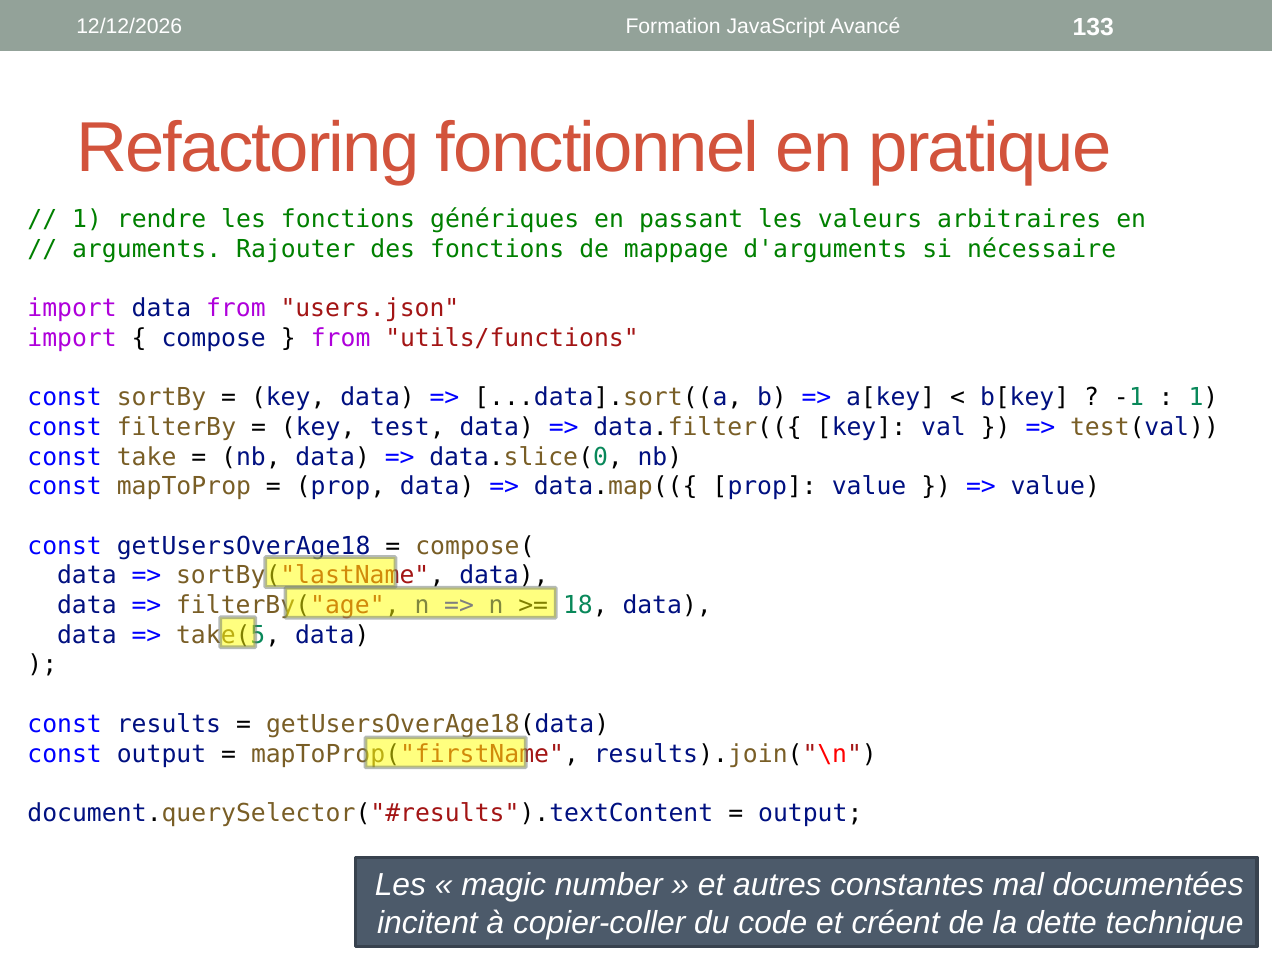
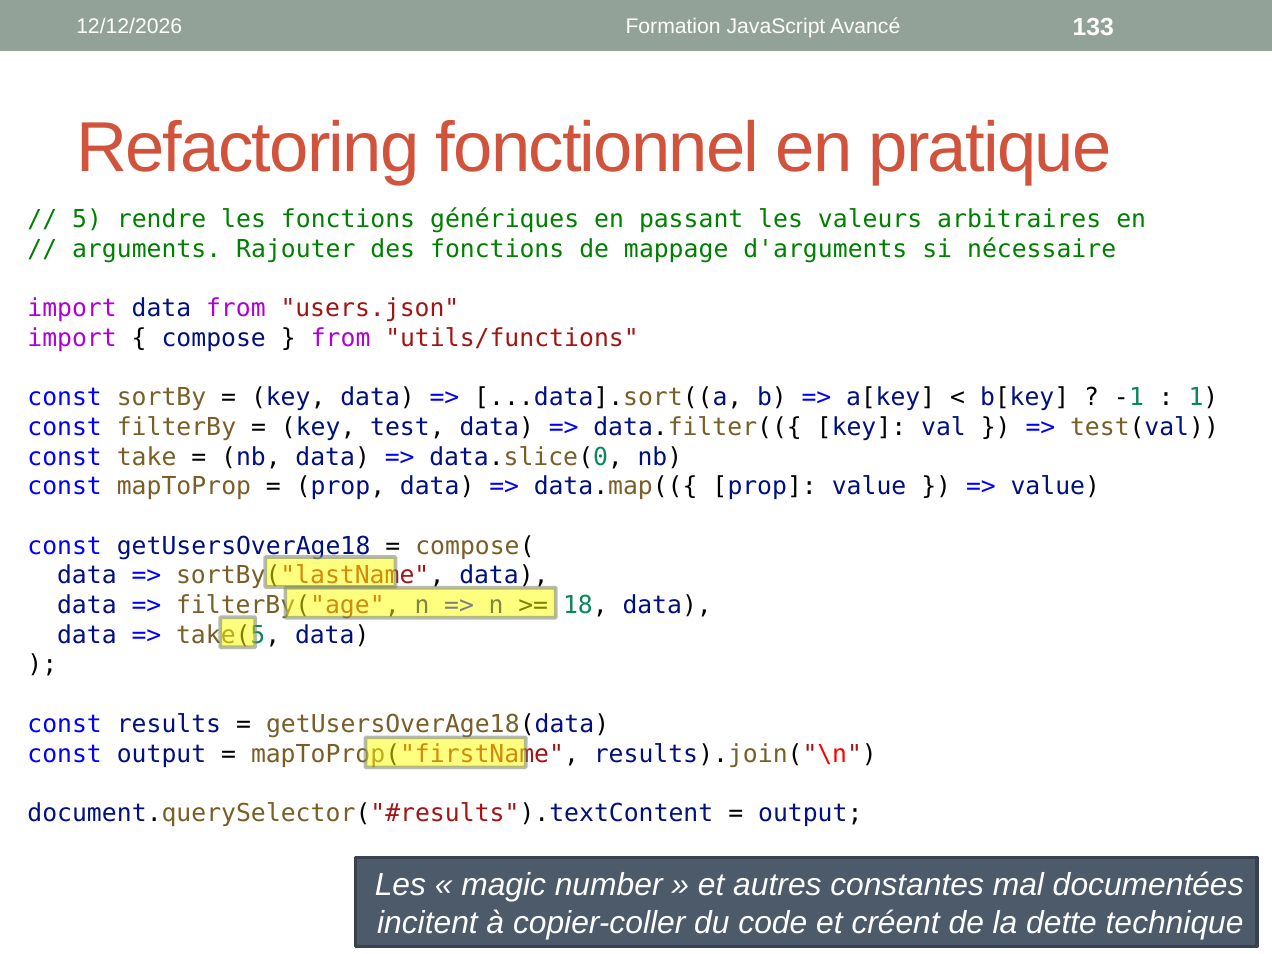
1 at (87, 219): 1 -> 5
